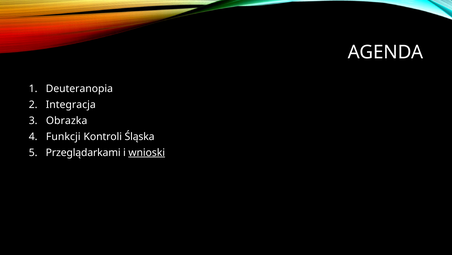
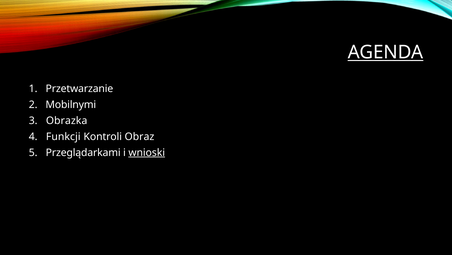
AGENDA underline: none -> present
Deuteranopia: Deuteranopia -> Przetwarzanie
Integracja: Integracja -> Mobilnymi
Śląska: Śląska -> Obraz
